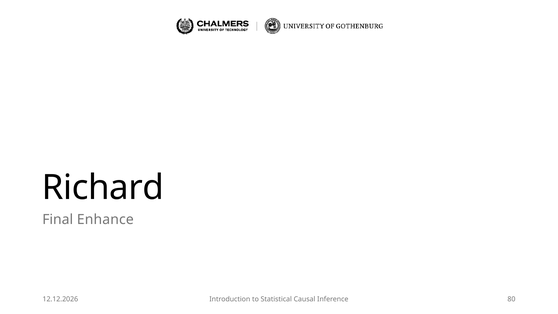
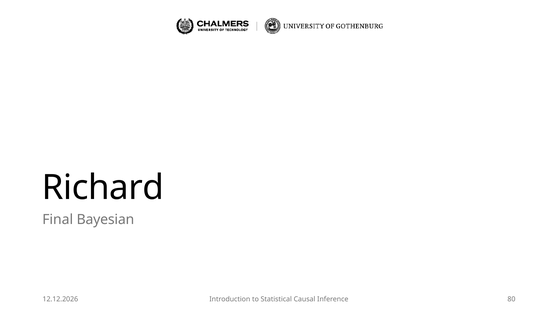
Enhance: Enhance -> Bayesian
